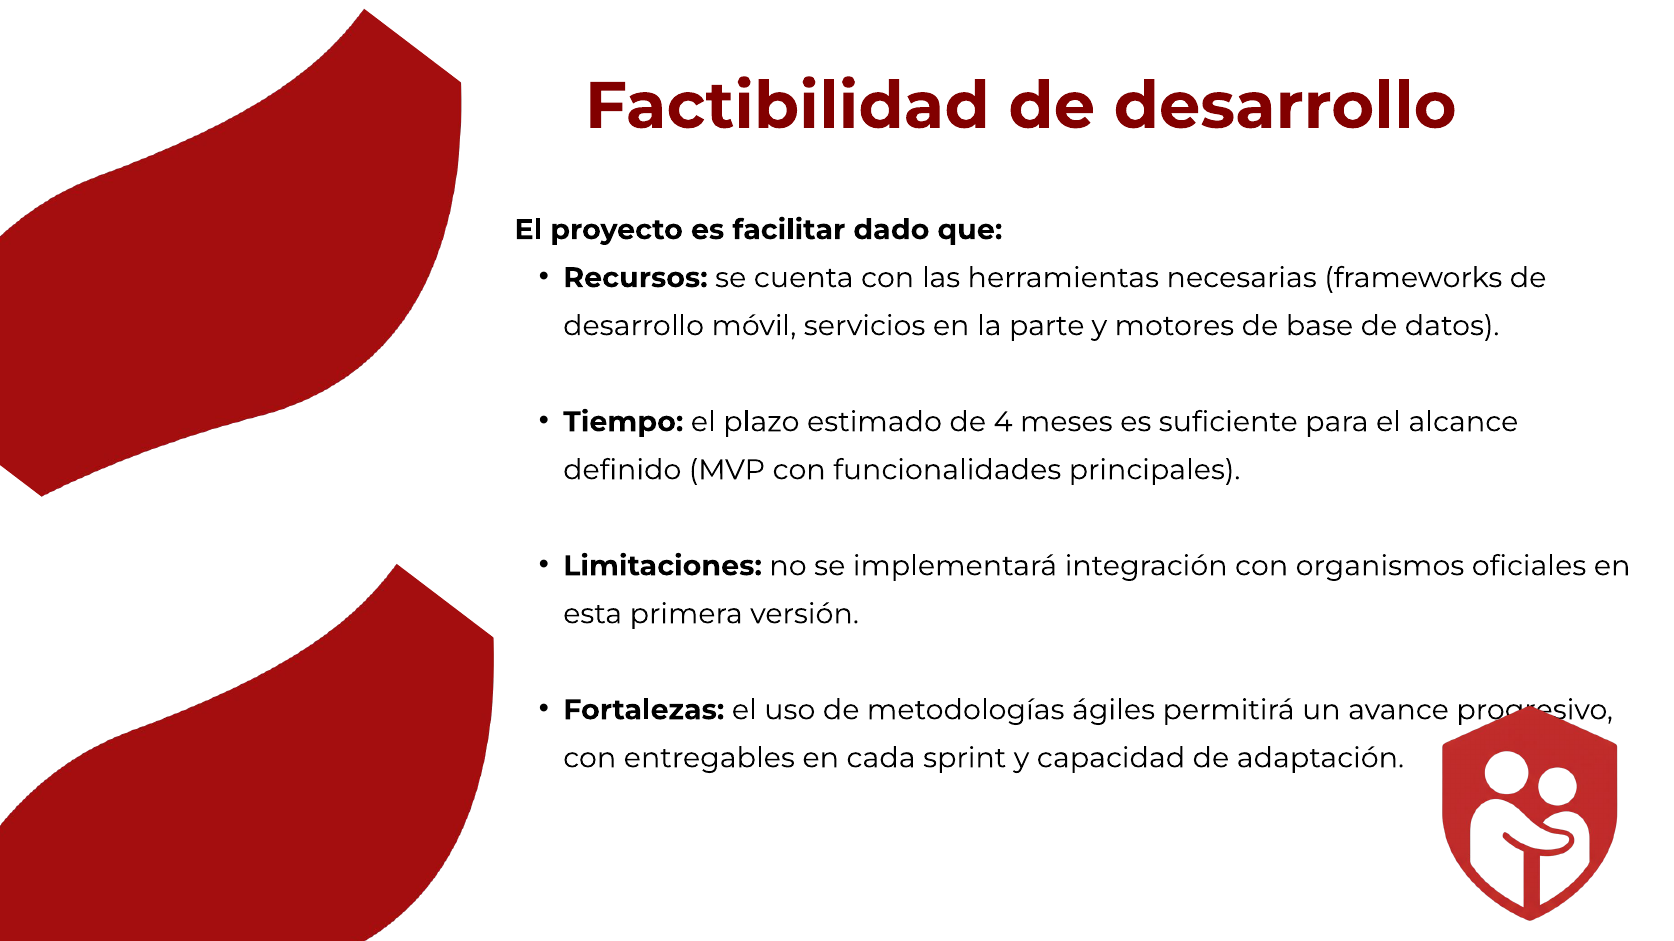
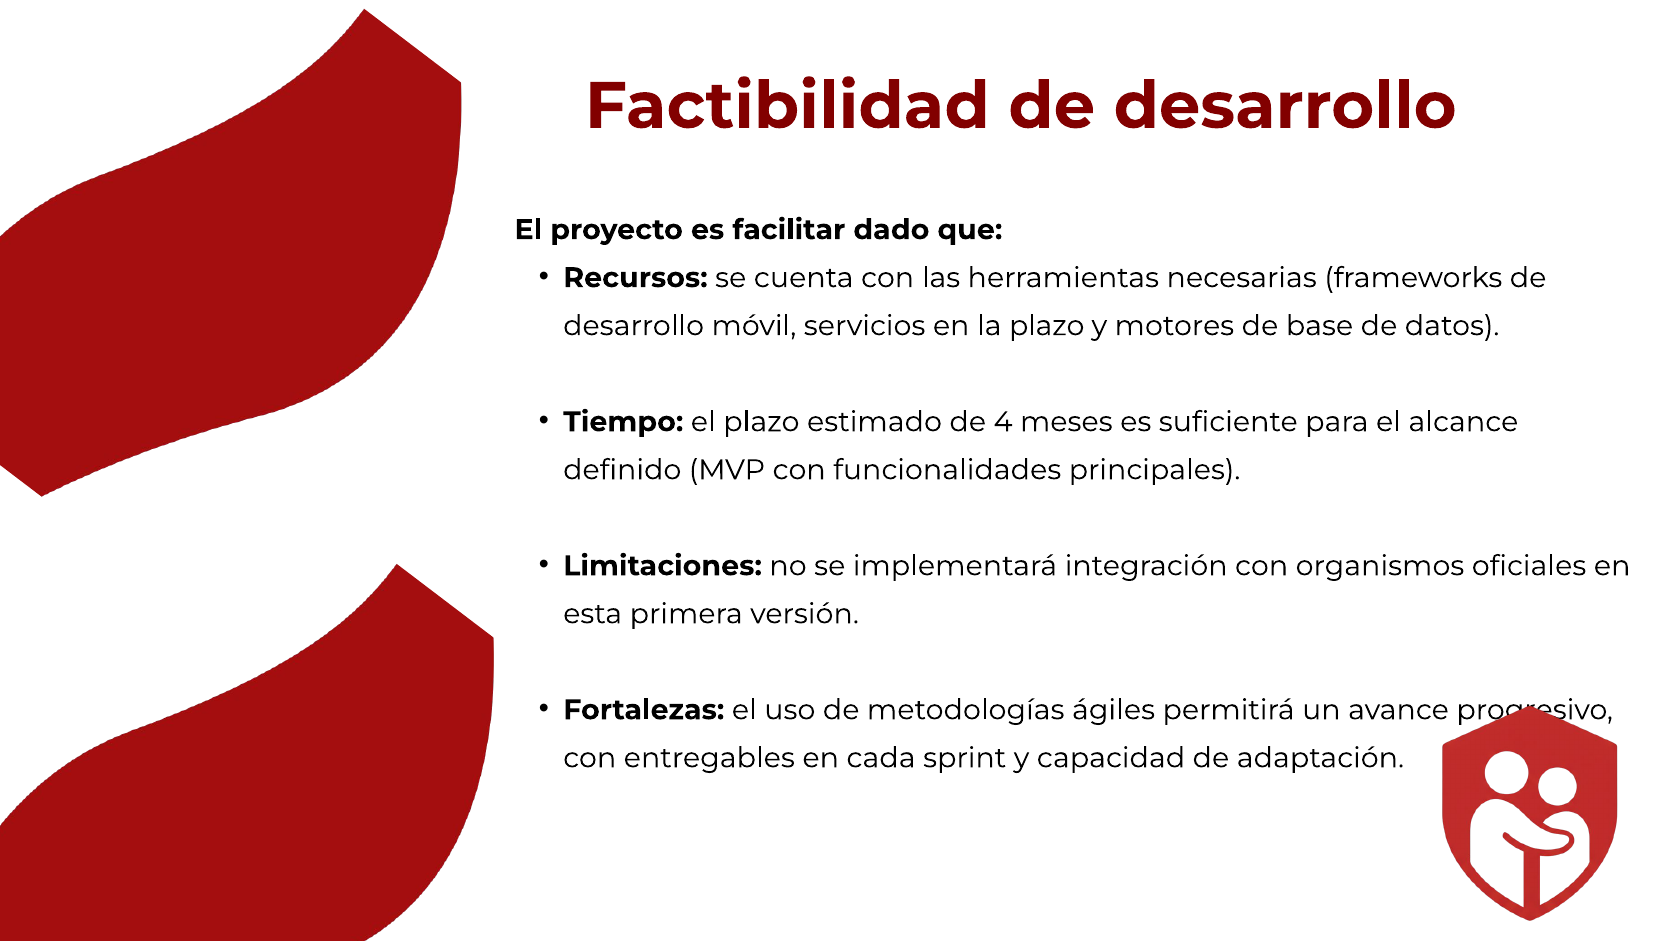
la parte: parte -> plazo
